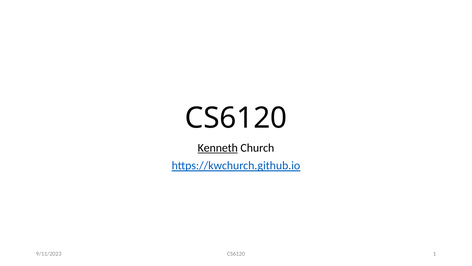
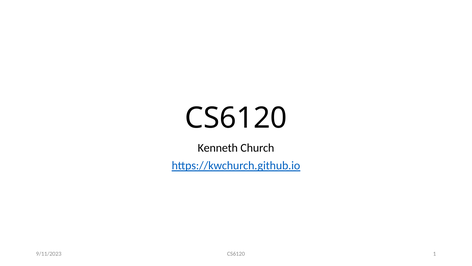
Kenneth underline: present -> none
